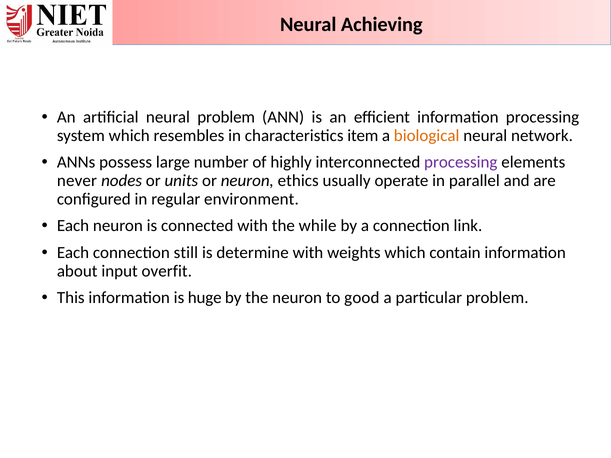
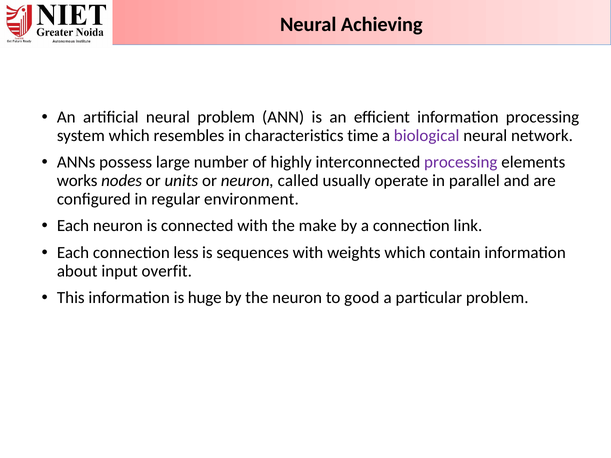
item: item -> time
biological colour: orange -> purple
never: never -> works
ethics: ethics -> called
while: while -> make
still: still -> less
determine: determine -> sequences
